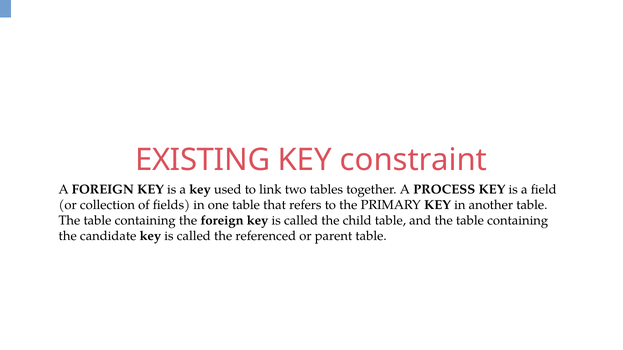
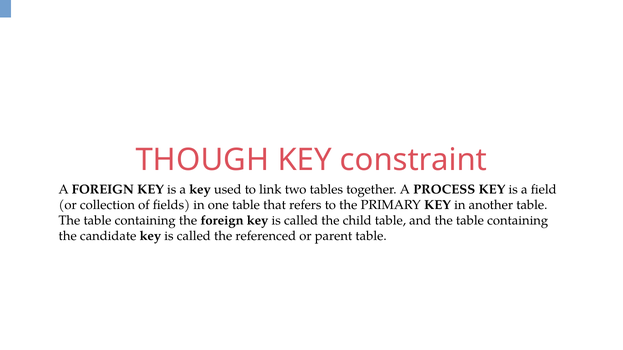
EXISTING: EXISTING -> THOUGH
